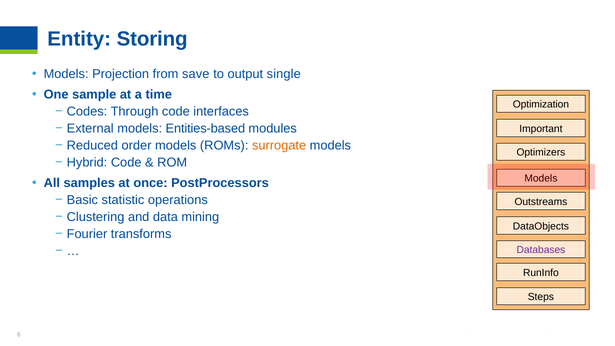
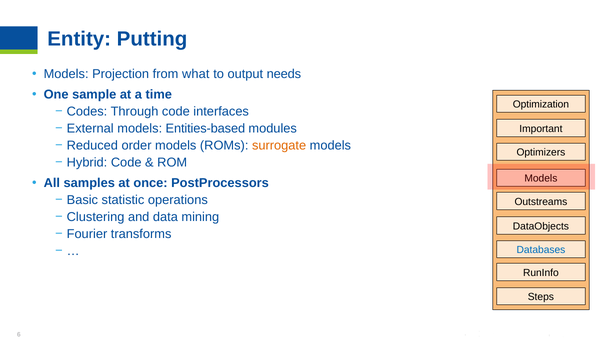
Storing: Storing -> Putting
save: save -> what
single: single -> needs
Databases colour: purple -> blue
